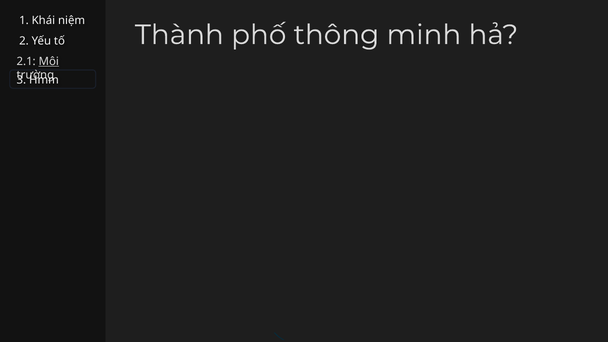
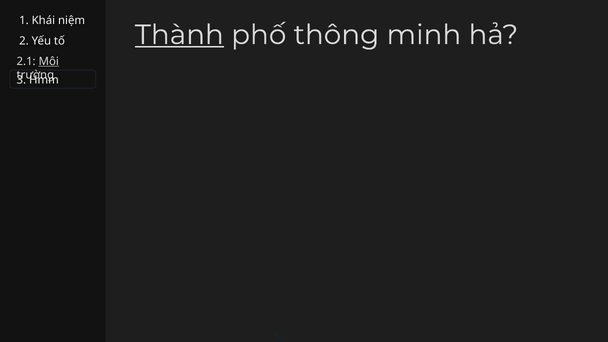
Thành underline: none -> present
